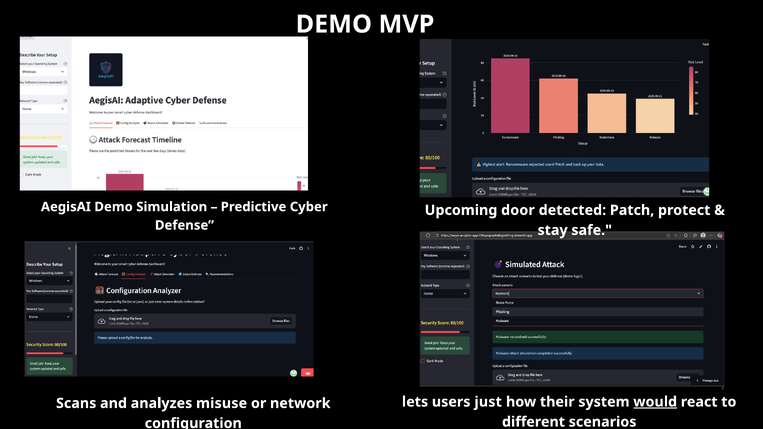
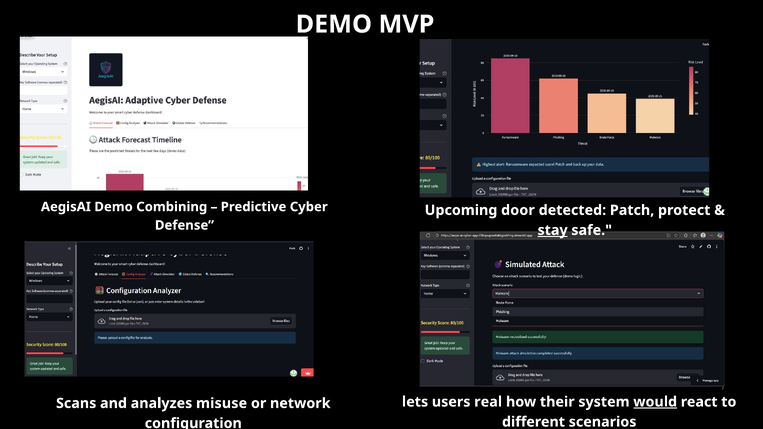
Simulation: Simulation -> Combining
stay underline: none -> present
just: just -> real
